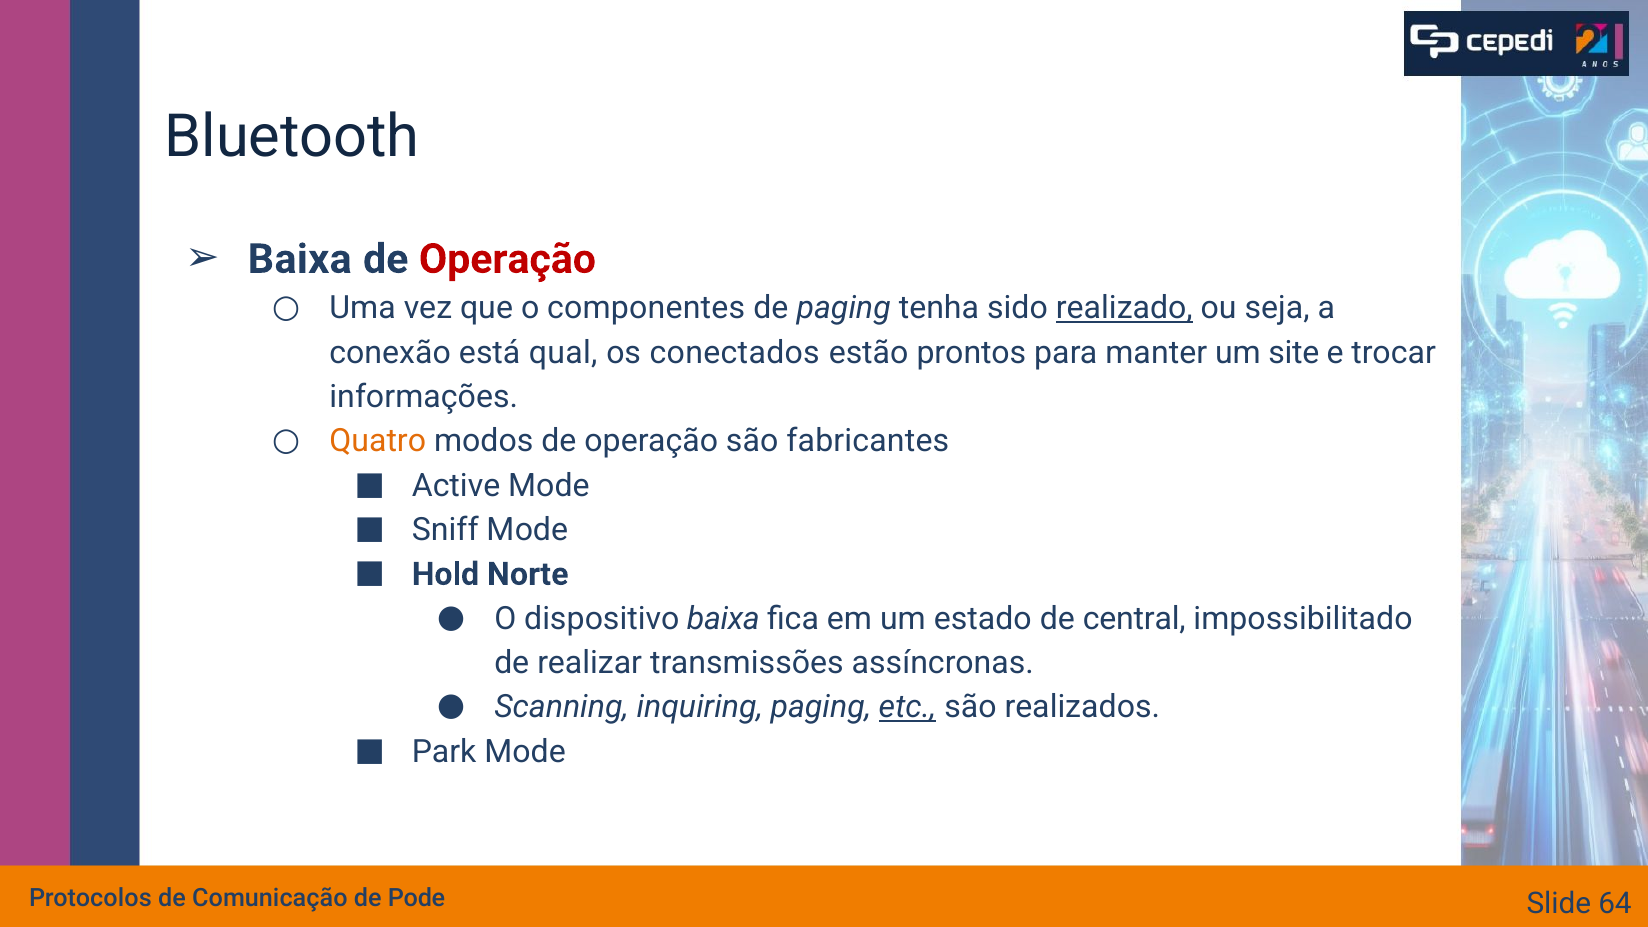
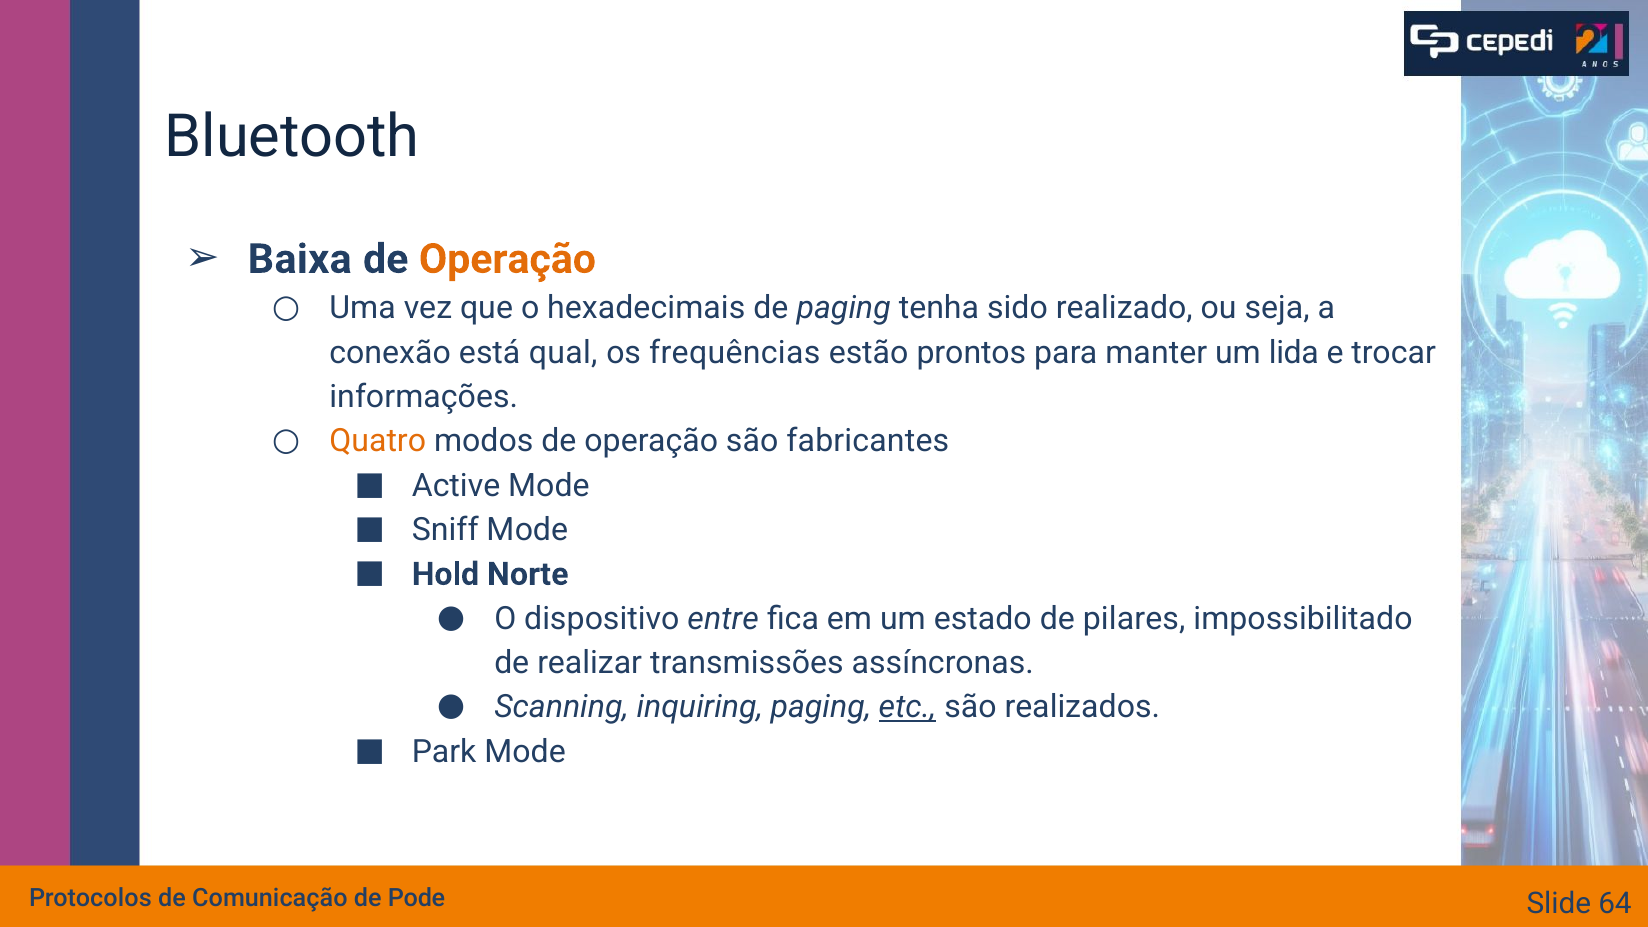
Operação at (507, 259) colour: red -> orange
componentes: componentes -> hexadecimais
realizado underline: present -> none
conectados: conectados -> frequências
site: site -> lida
dispositivo baixa: baixa -> entre
central: central -> pilares
